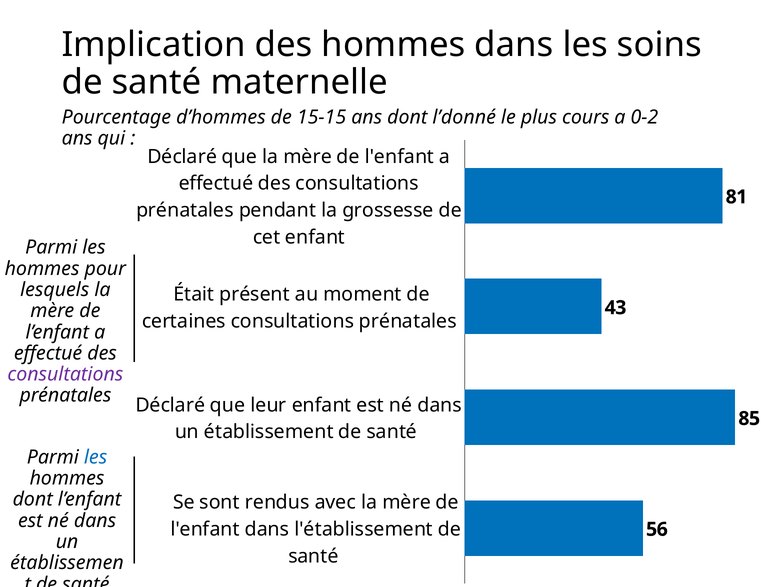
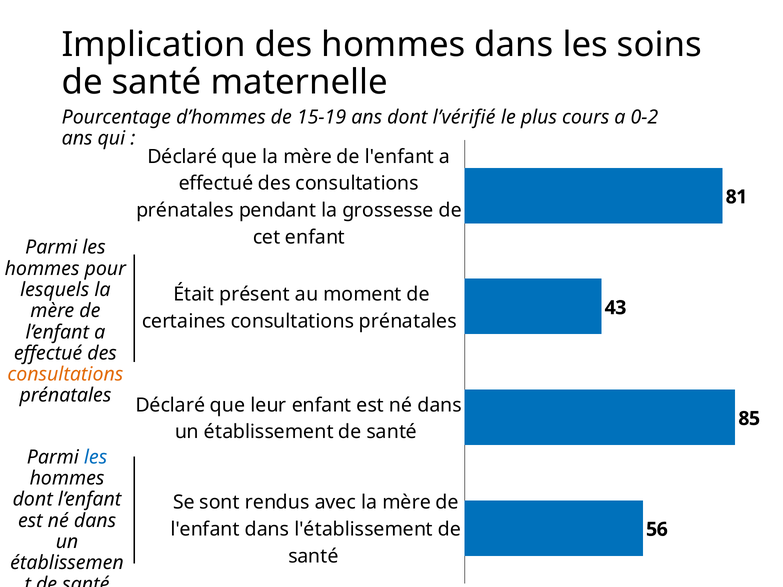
15-15: 15-15 -> 15-19
l’donné: l’donné -> l’vérifié
consultations at (65, 374) colour: purple -> orange
